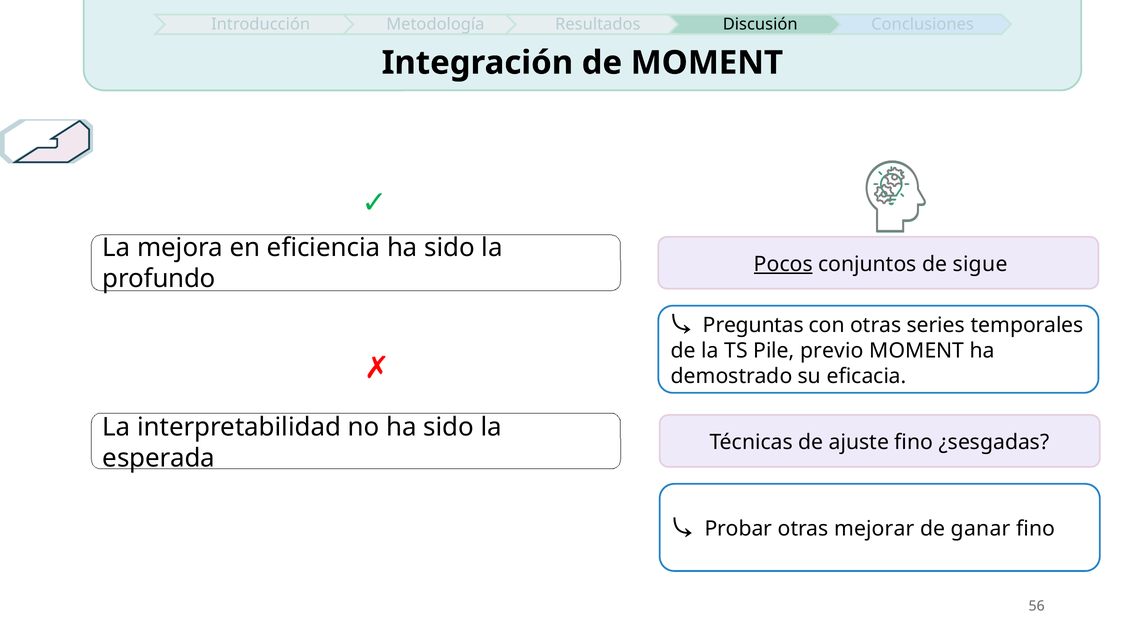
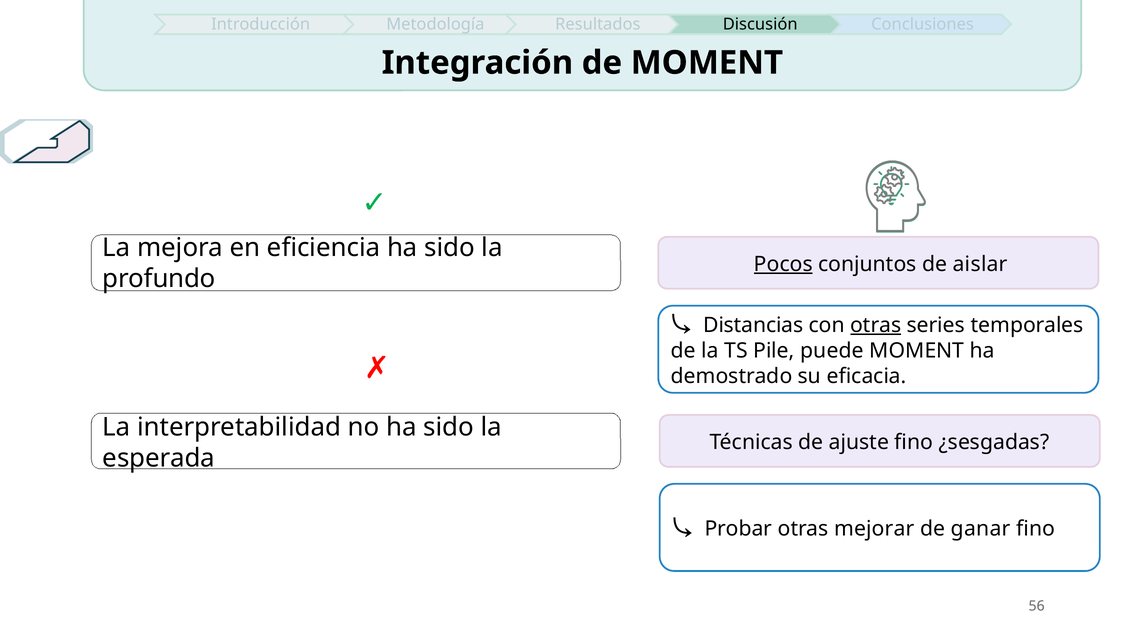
sigue: sigue -> aislar
Preguntas: Preguntas -> Distancias
otras at (876, 325) underline: none -> present
previo: previo -> puede
